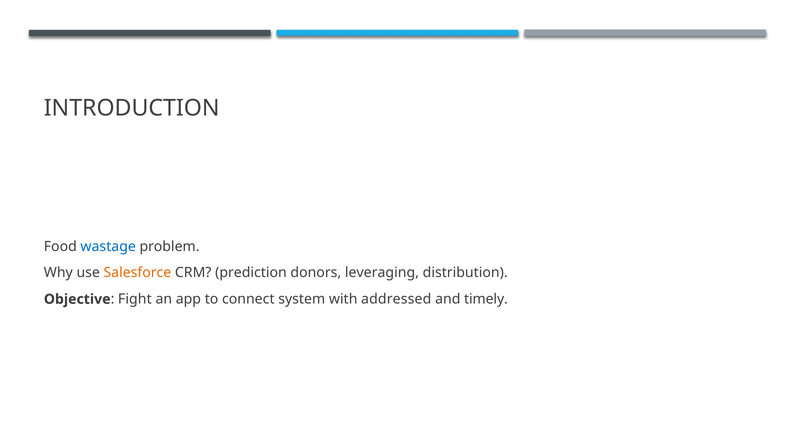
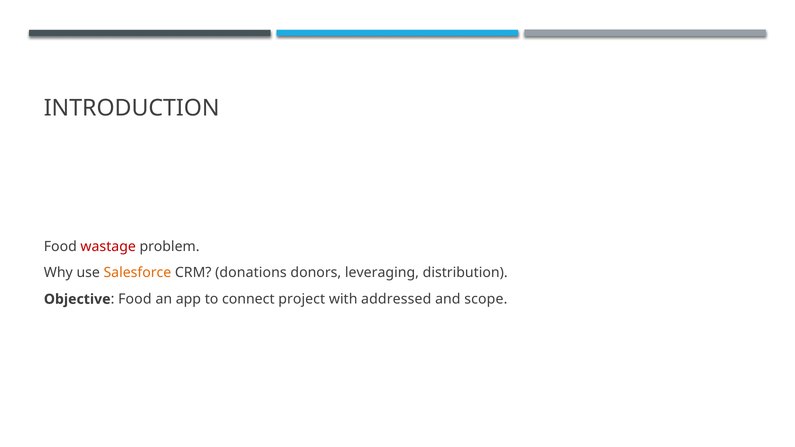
wastage colour: blue -> red
prediction: prediction -> donations
Objective Fight: Fight -> Food
system: system -> project
timely: timely -> scope
